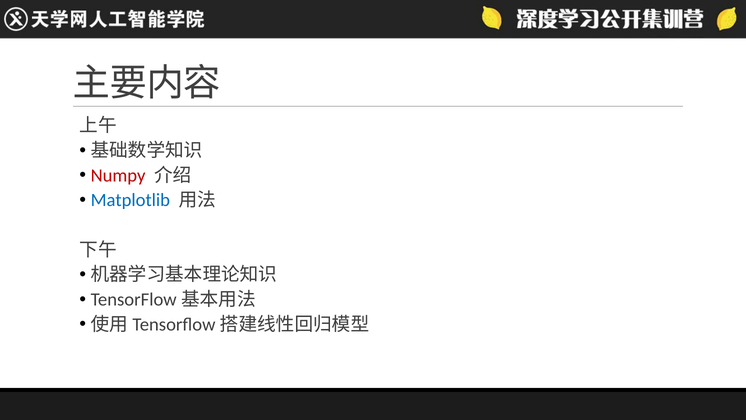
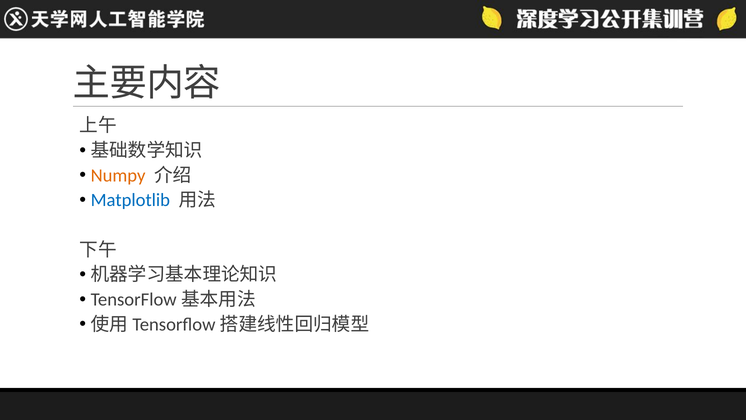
Numpy colour: red -> orange
